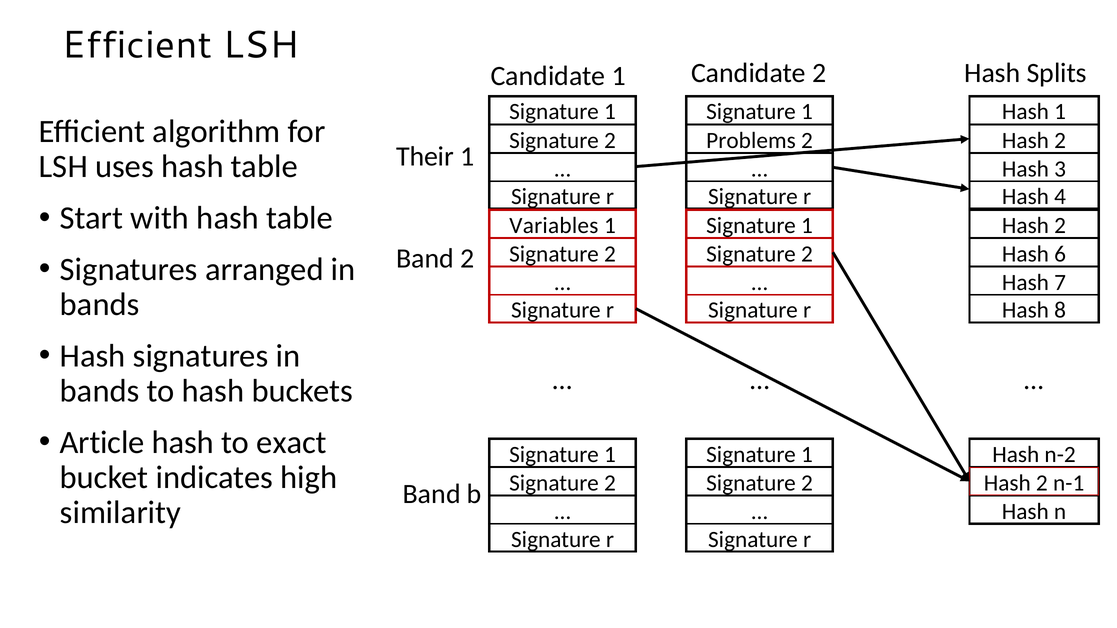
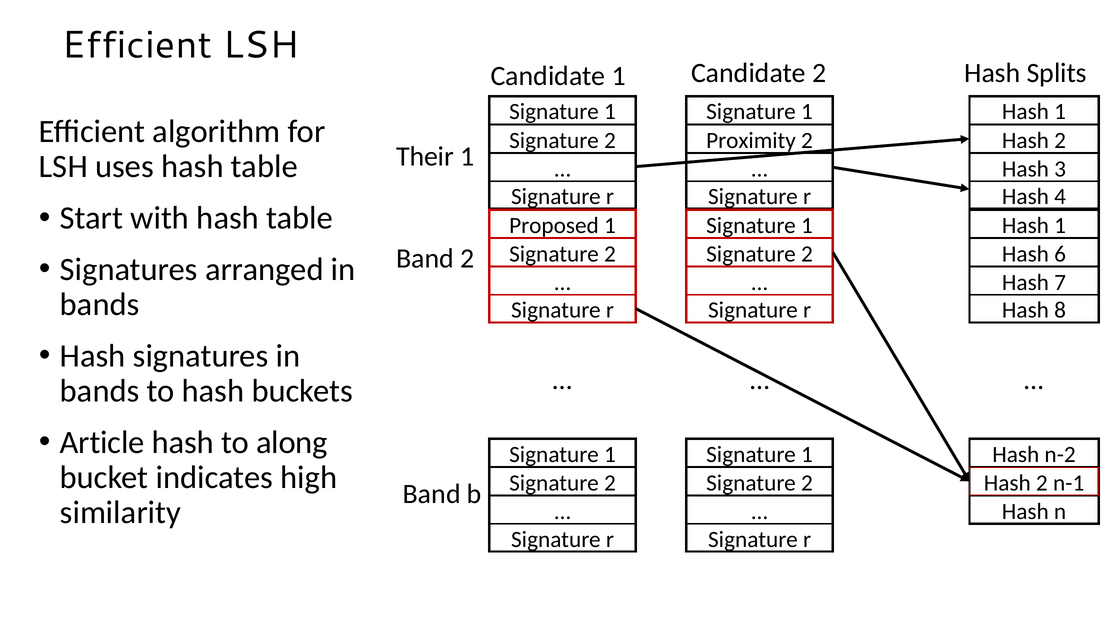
Problems: Problems -> Proximity
Variables: Variables -> Proposed
2 at (1060, 225): 2 -> 1
exact: exact -> along
